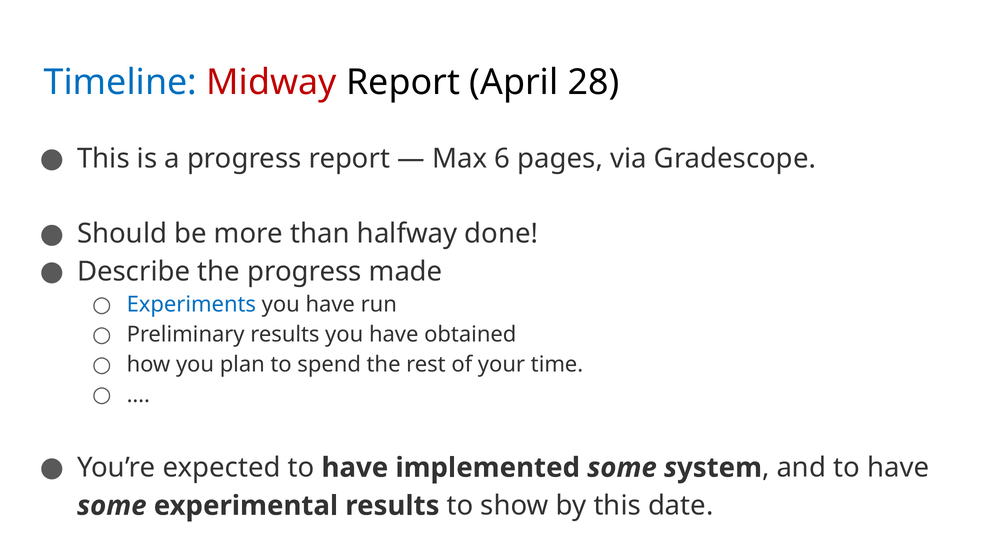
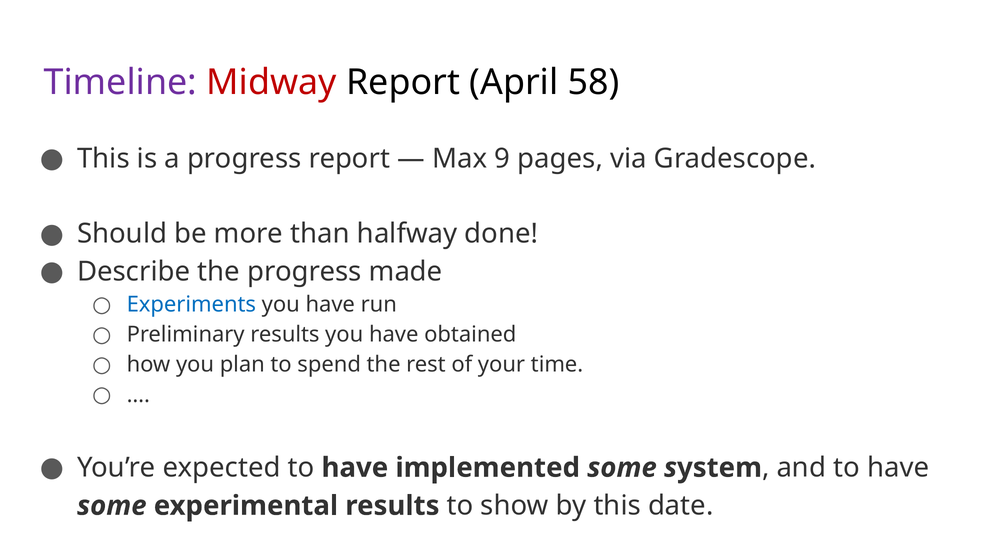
Timeline colour: blue -> purple
28: 28 -> 58
6: 6 -> 9
